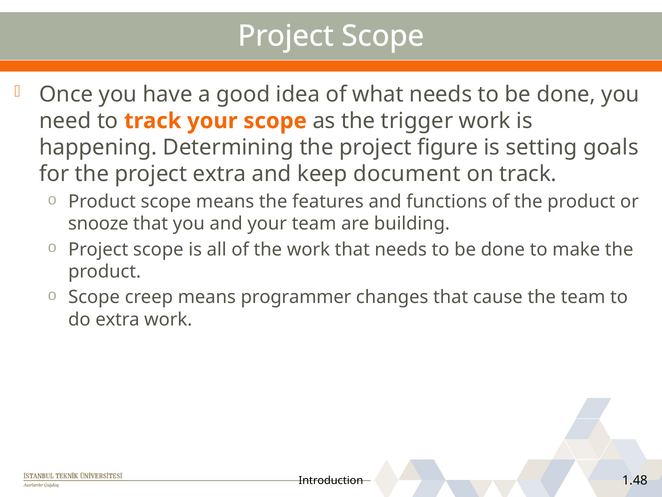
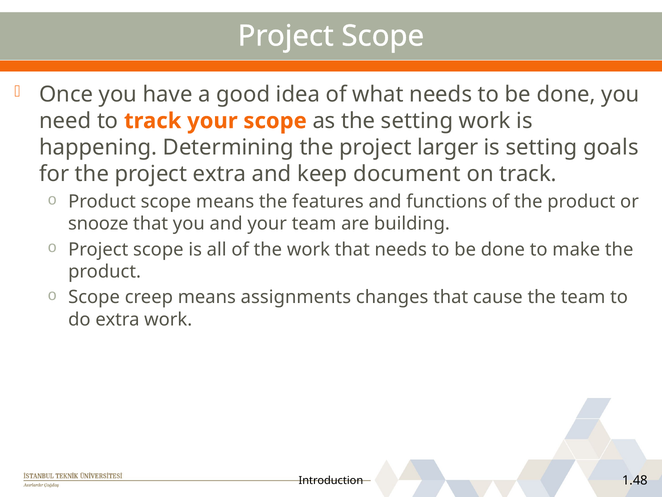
the trigger: trigger -> setting
figure: figure -> larger
programmer: programmer -> assignments
